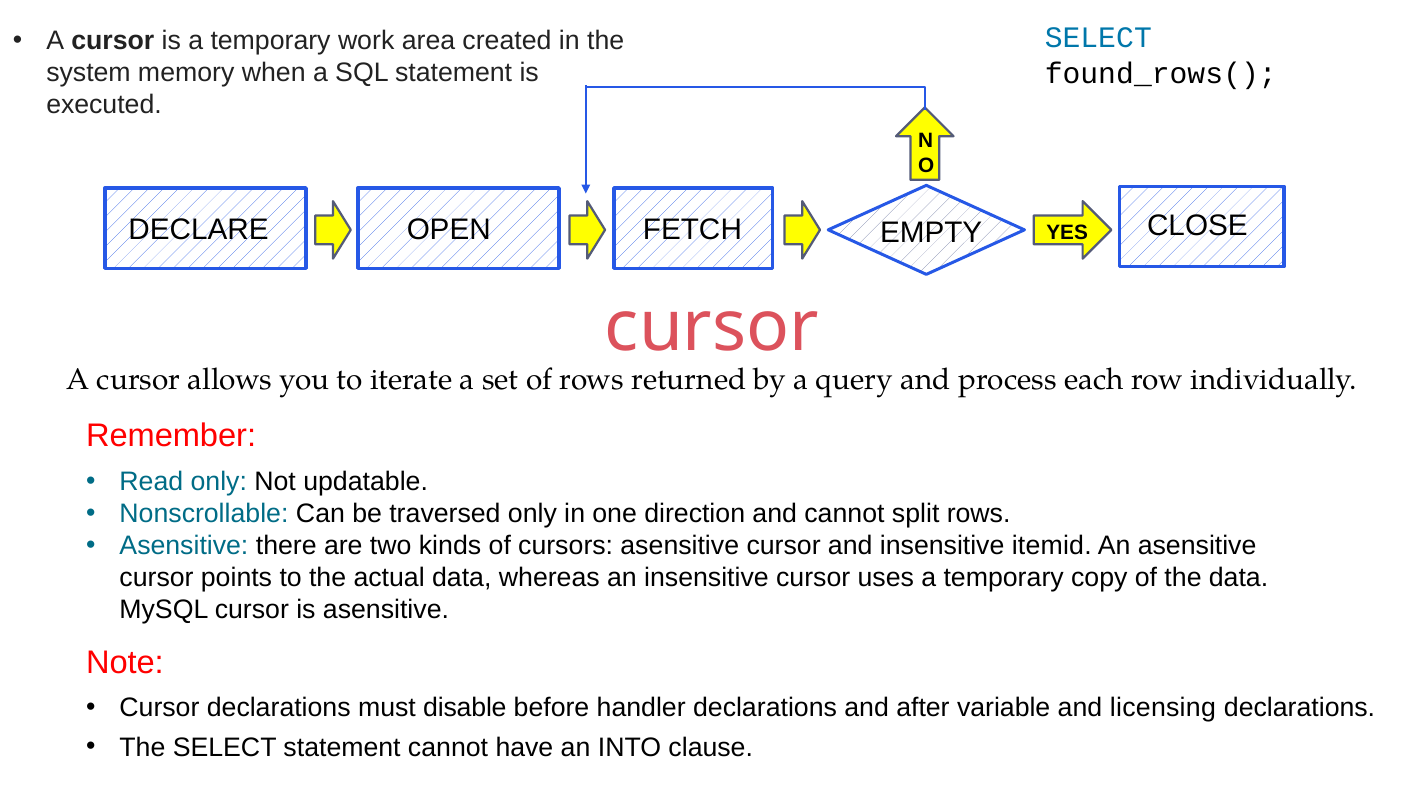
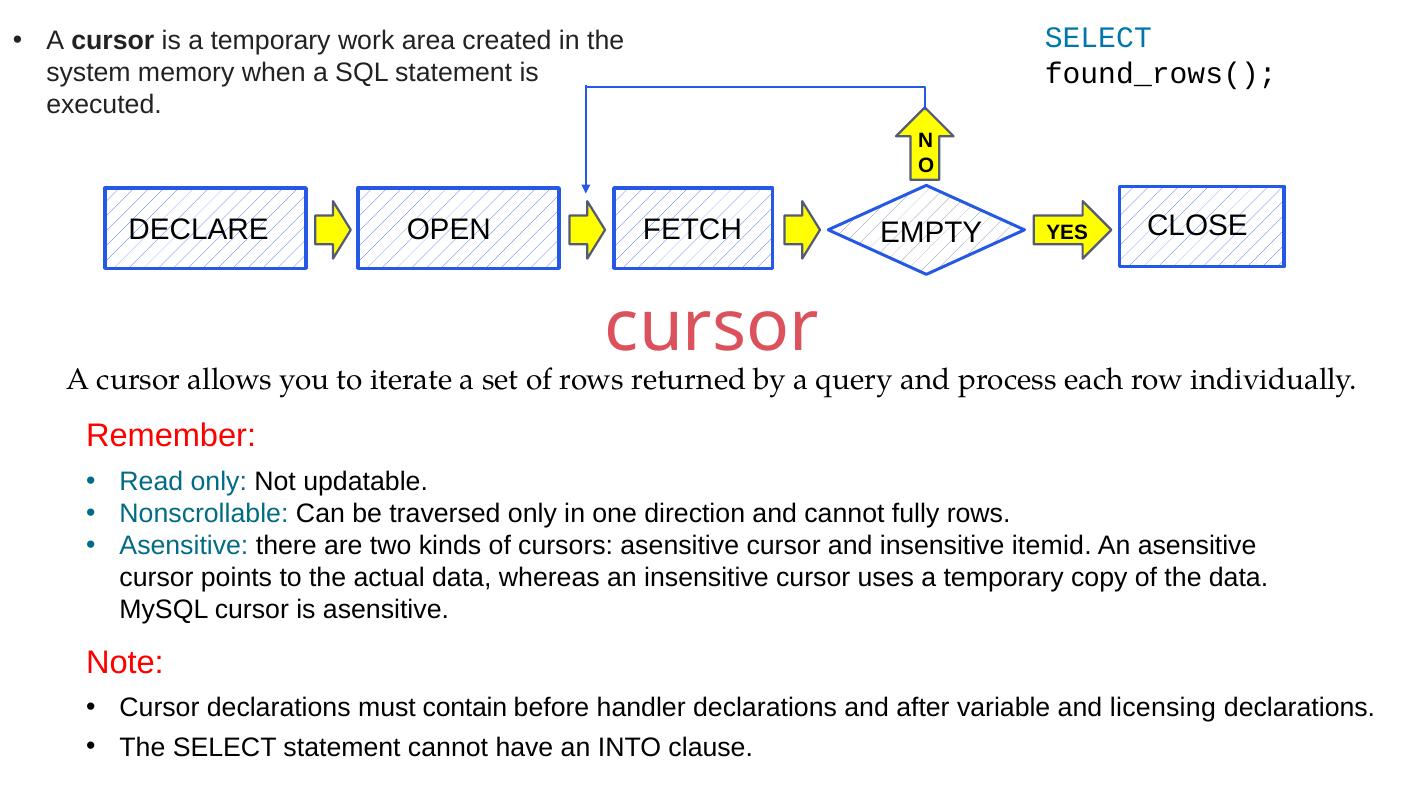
split: split -> fully
disable: disable -> contain
